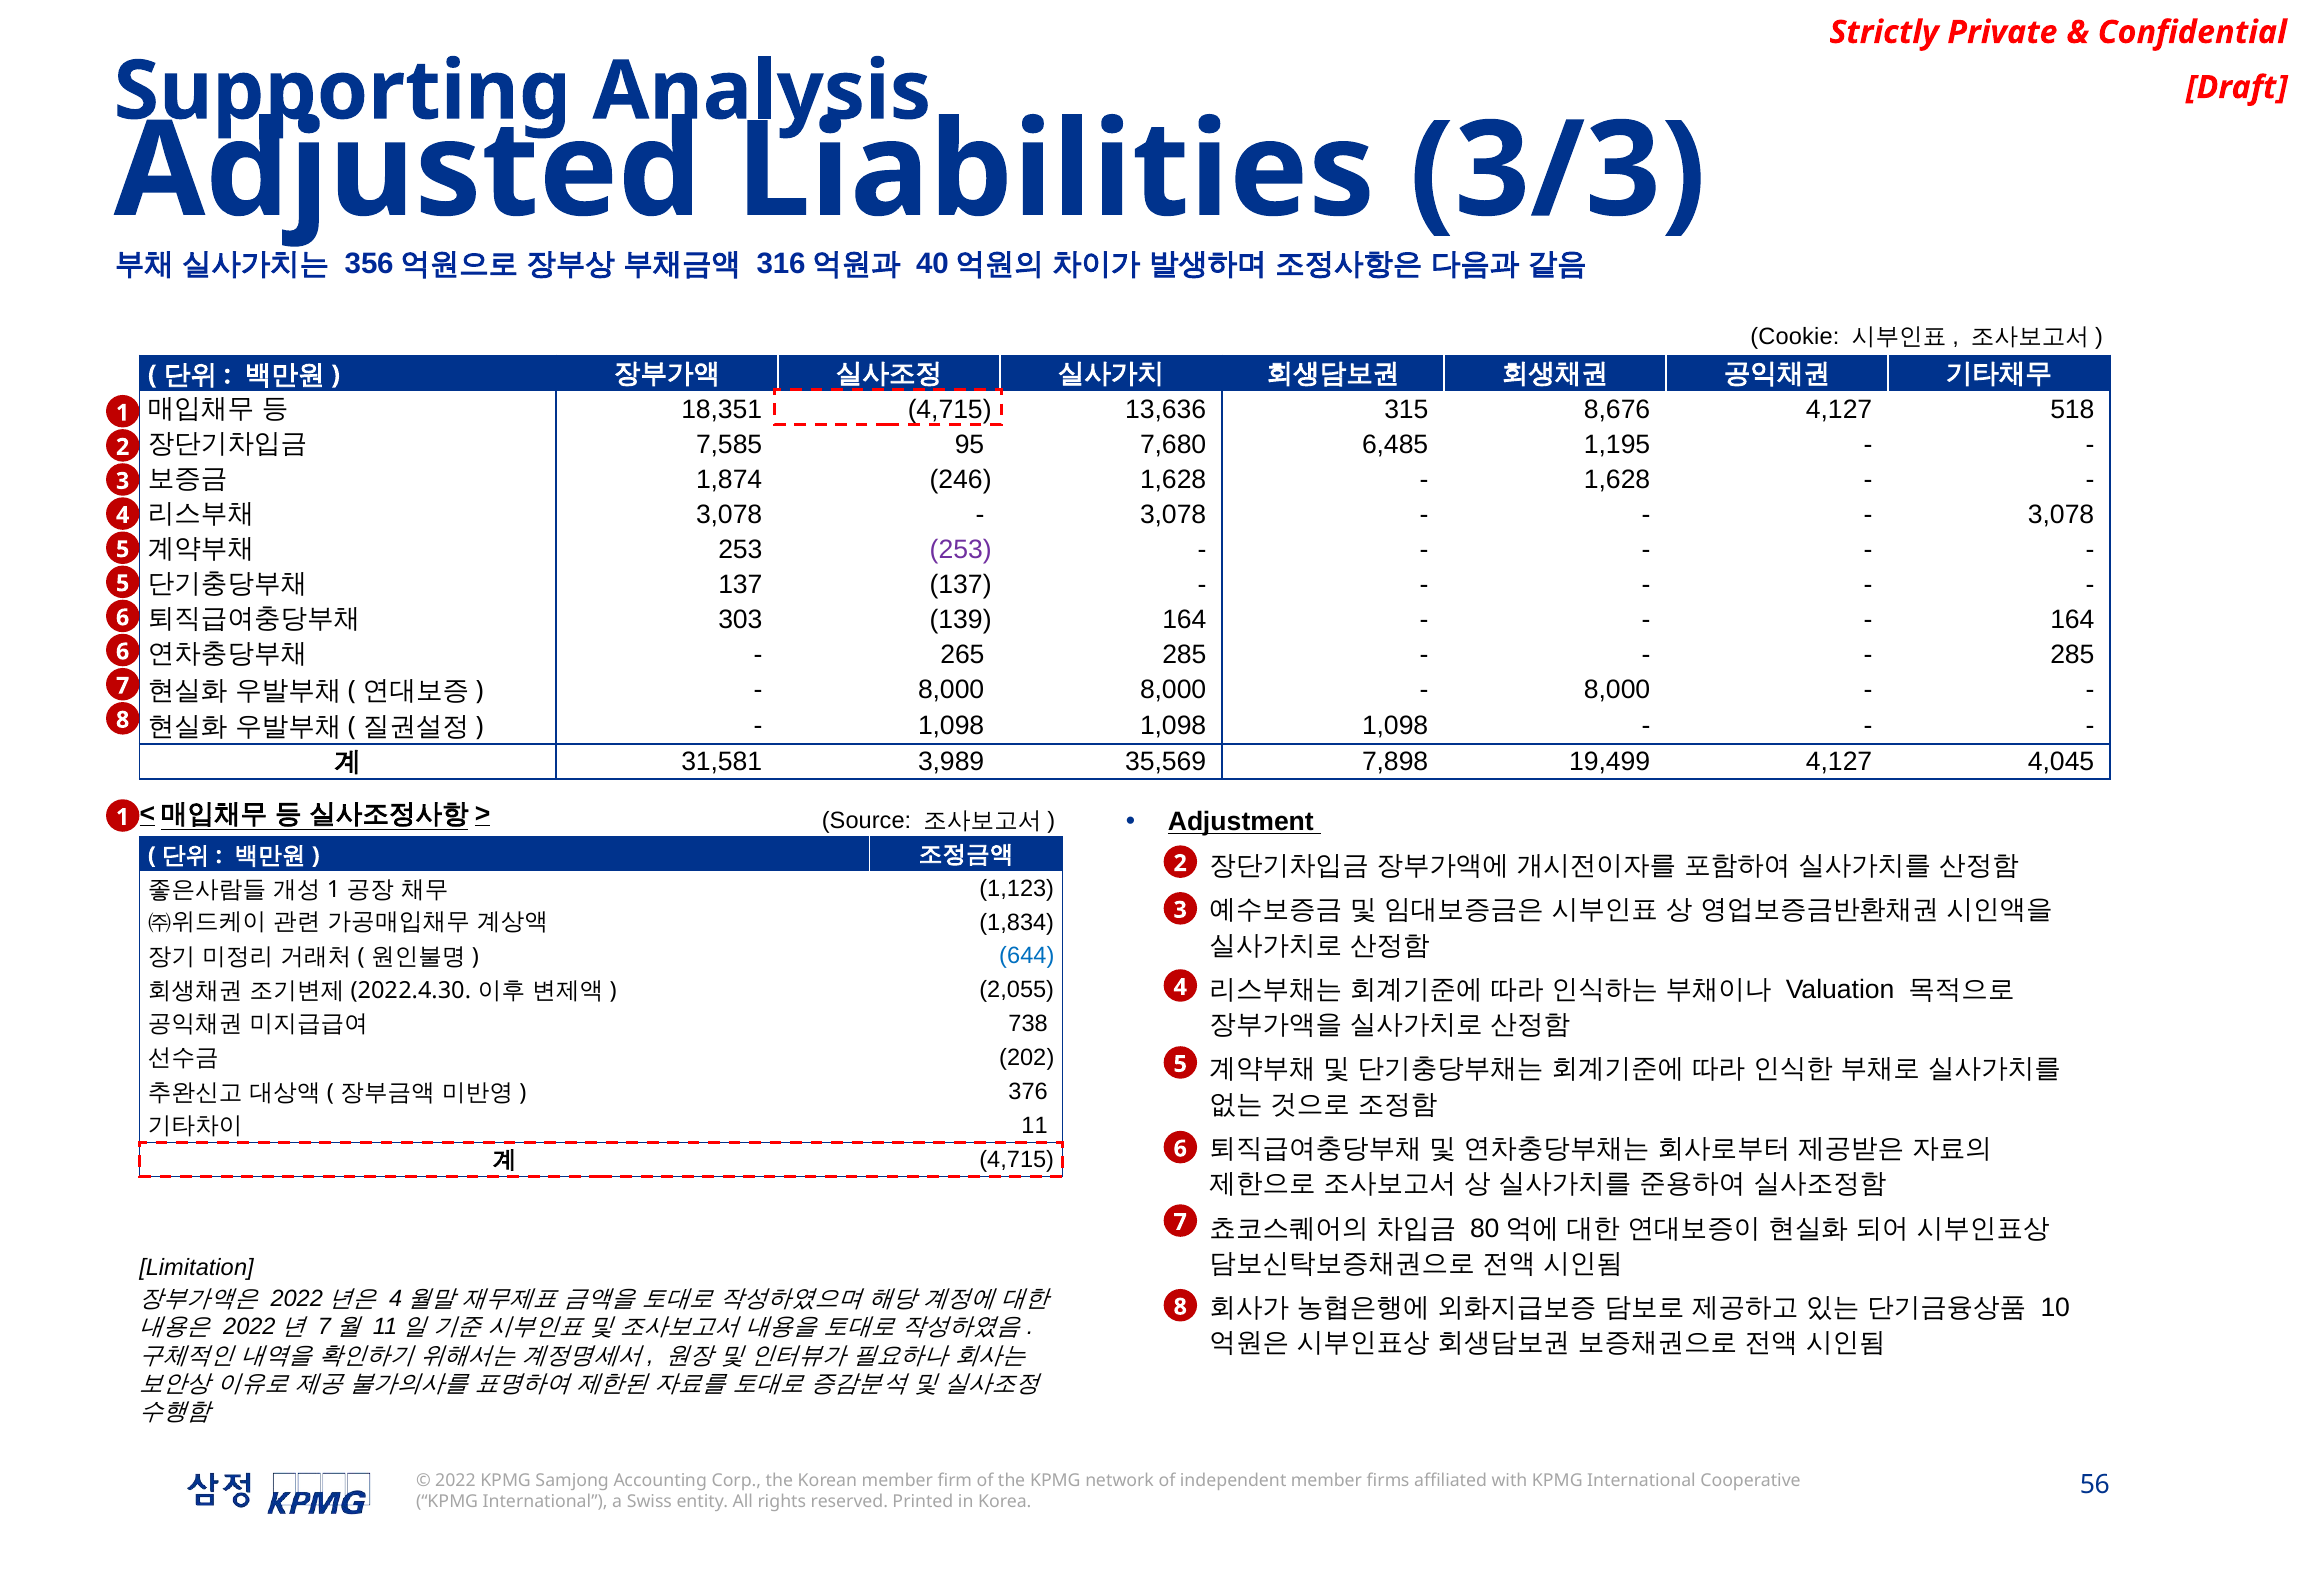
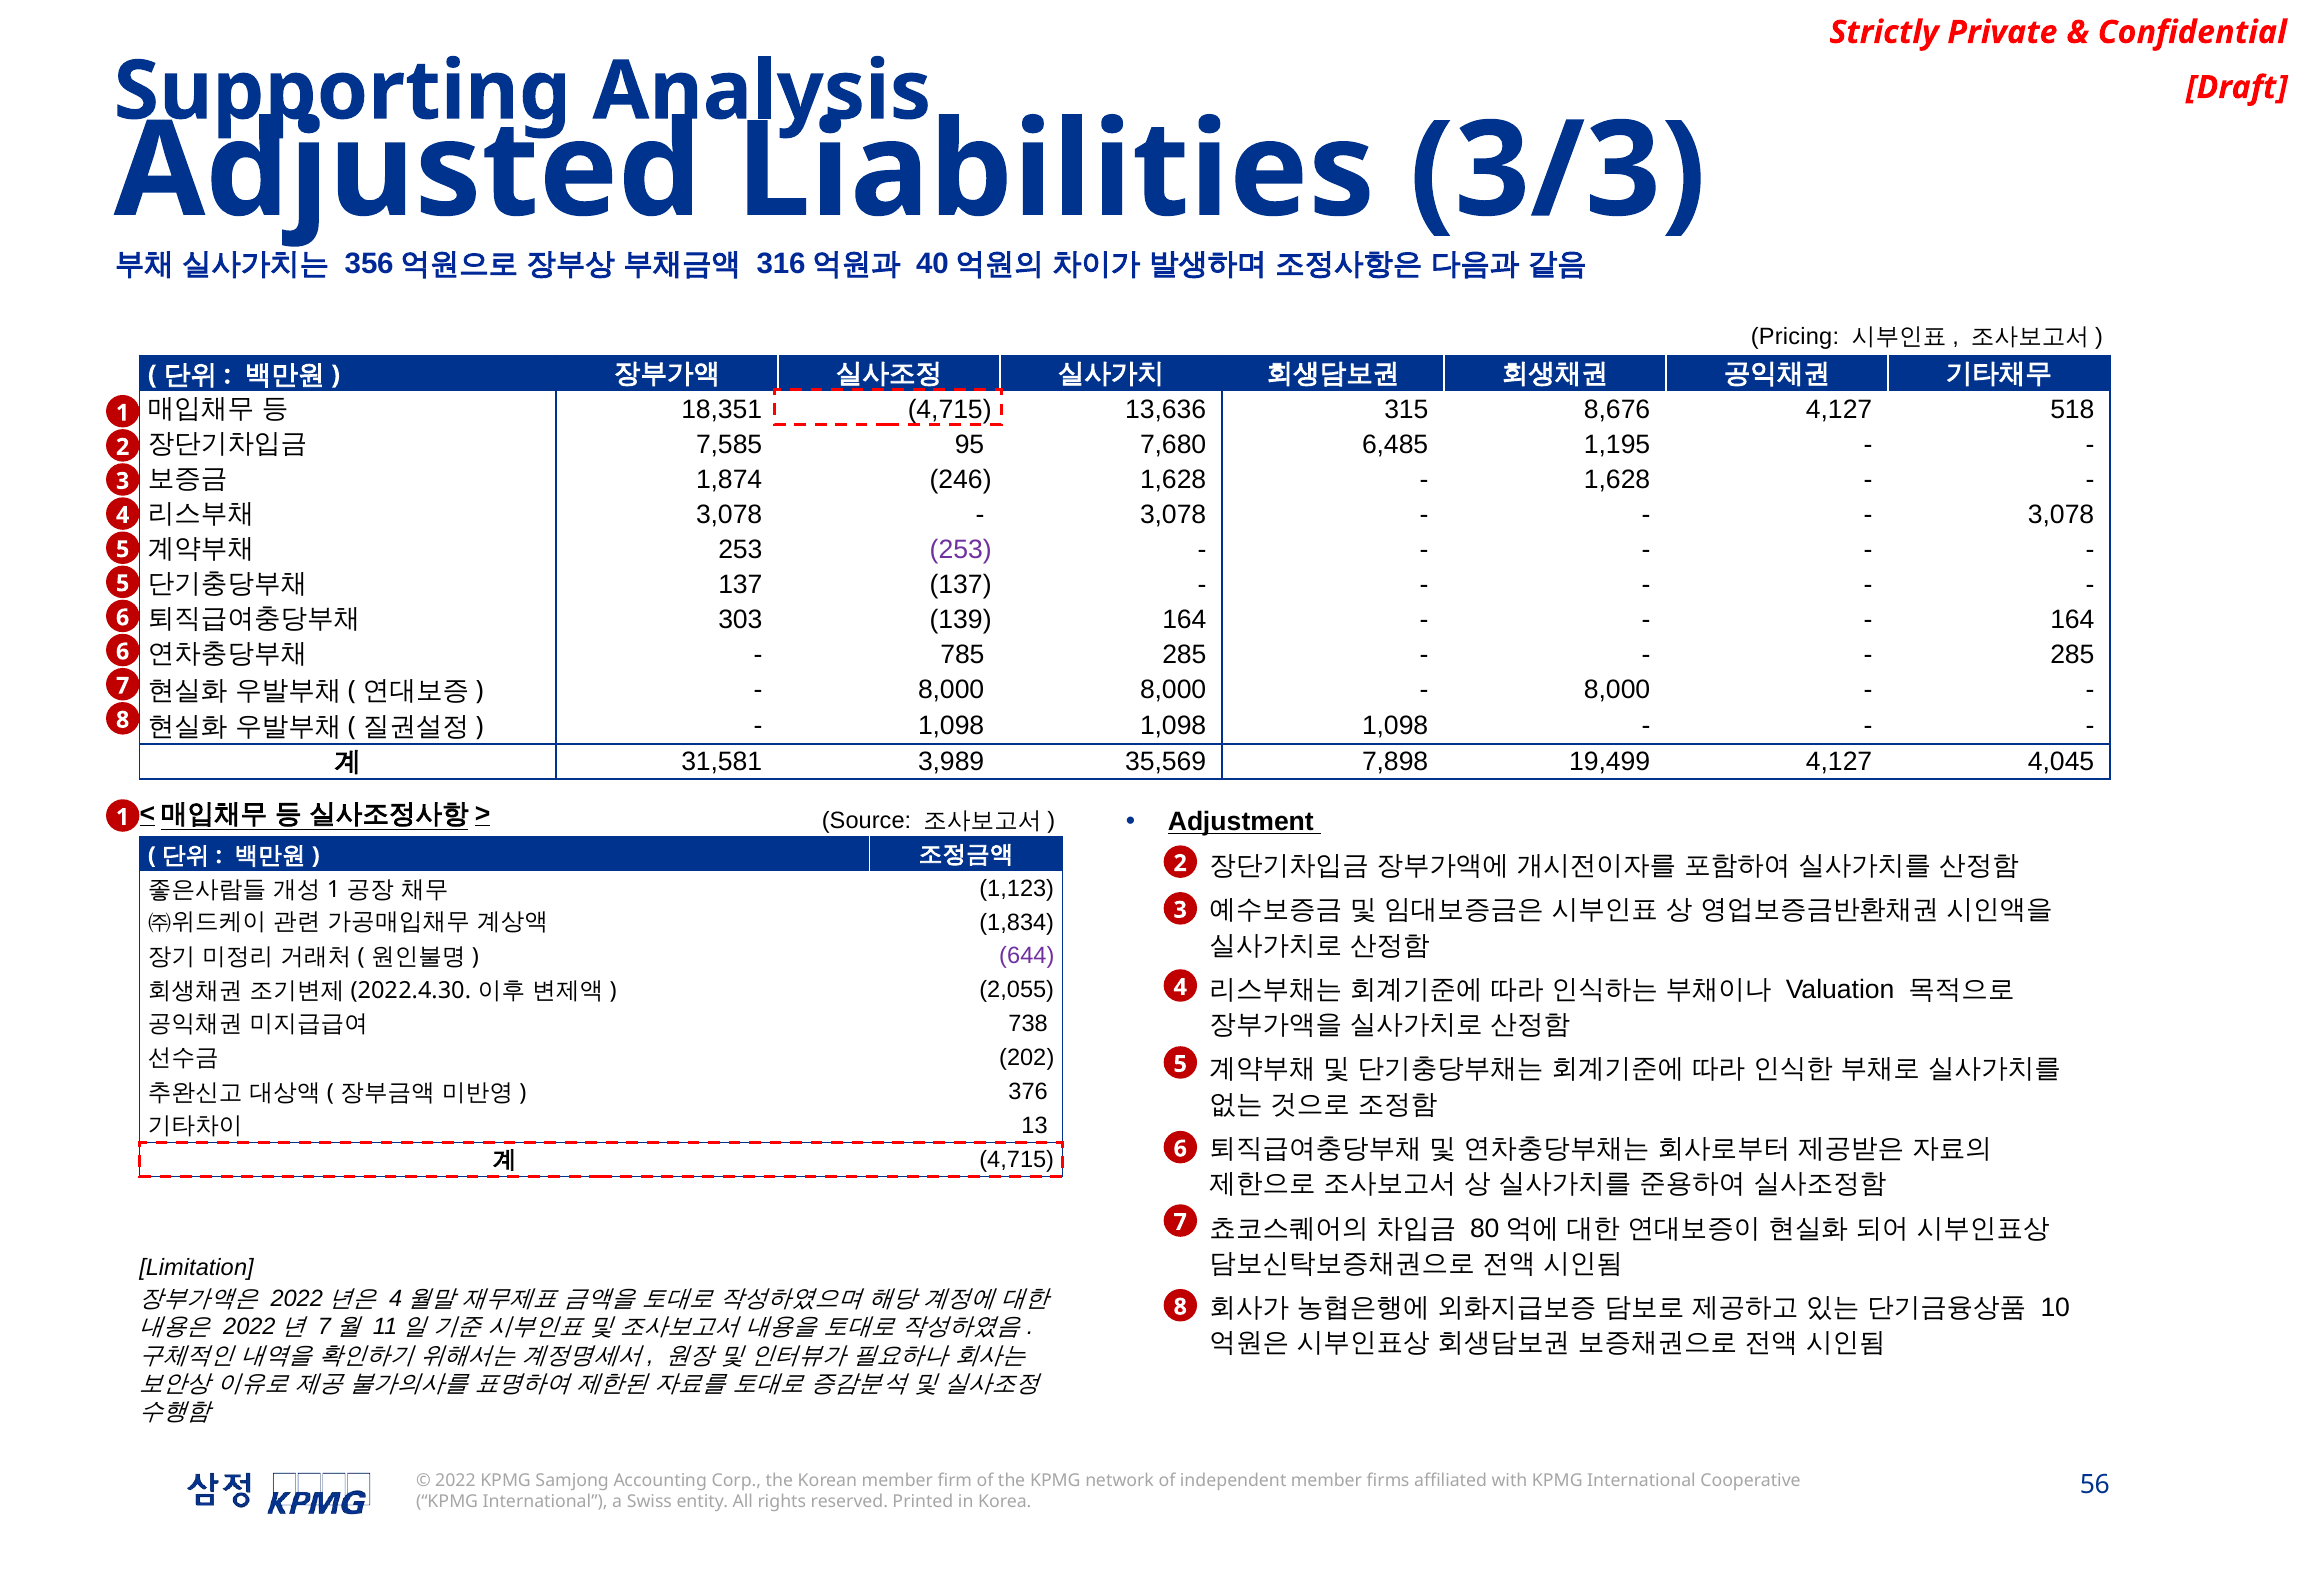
Cookie: Cookie -> Pricing
265: 265 -> 785
644 colour: blue -> purple
11: 11 -> 13
